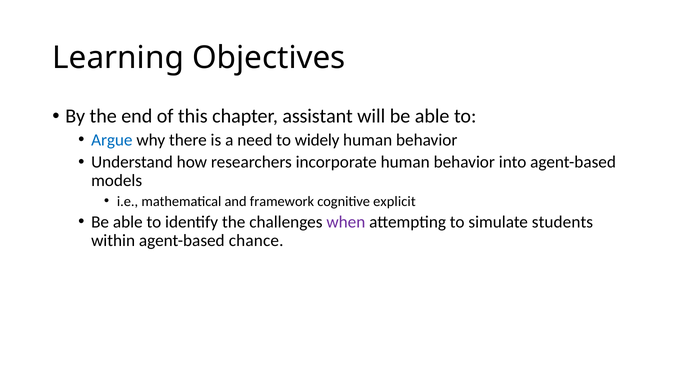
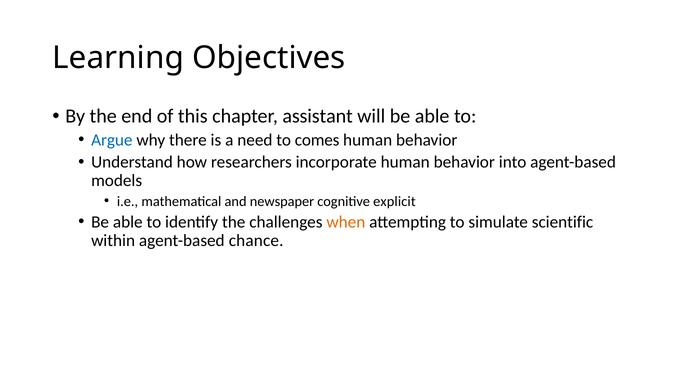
widely: widely -> comes
framework: framework -> newspaper
when colour: purple -> orange
students: students -> scientific
